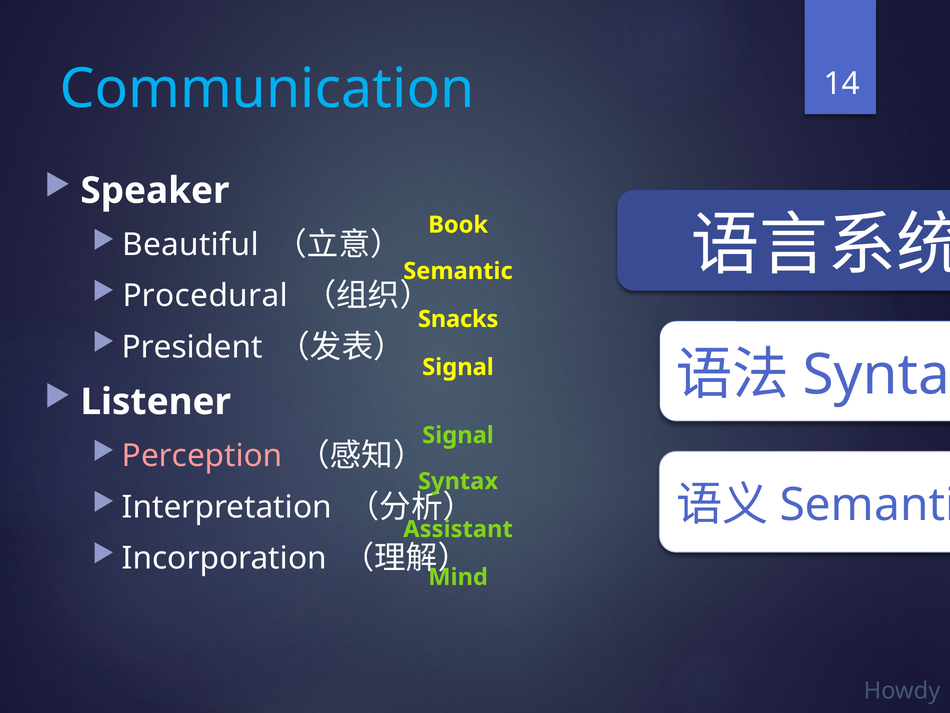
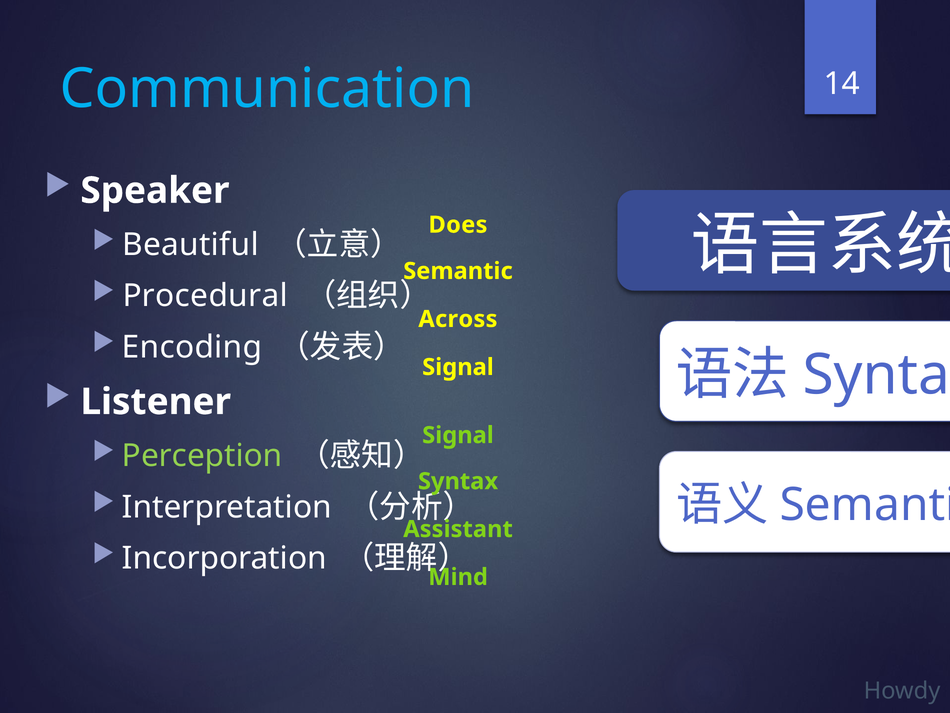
Book: Book -> Does
Snacks: Snacks -> Across
President: President -> Encoding
Perception colour: pink -> light green
